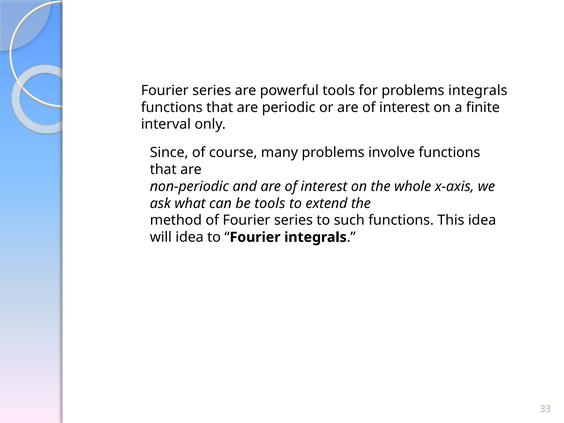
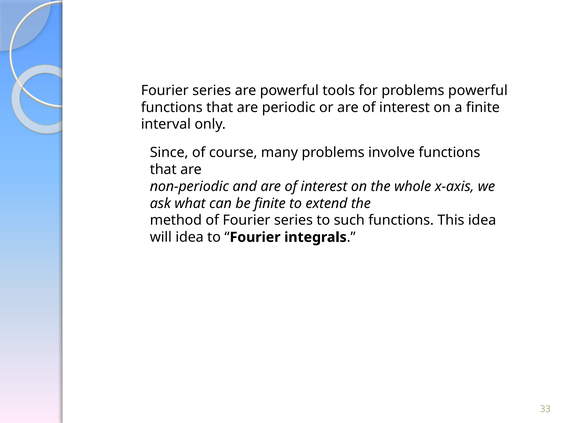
problems integrals: integrals -> powerful
be tools: tools -> finite
